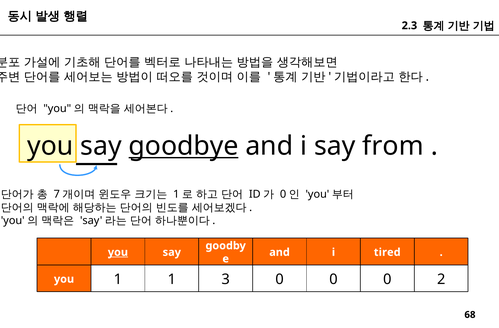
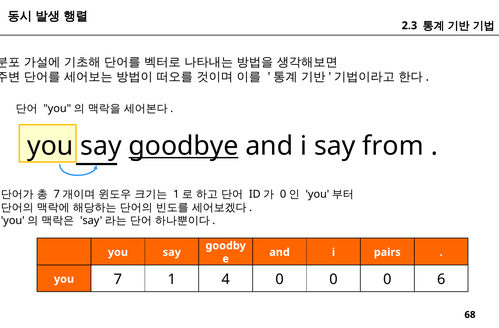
you at (118, 252) underline: present -> none
tired: tired -> pairs
you 1: 1 -> 7
3: 3 -> 4
2: 2 -> 6
